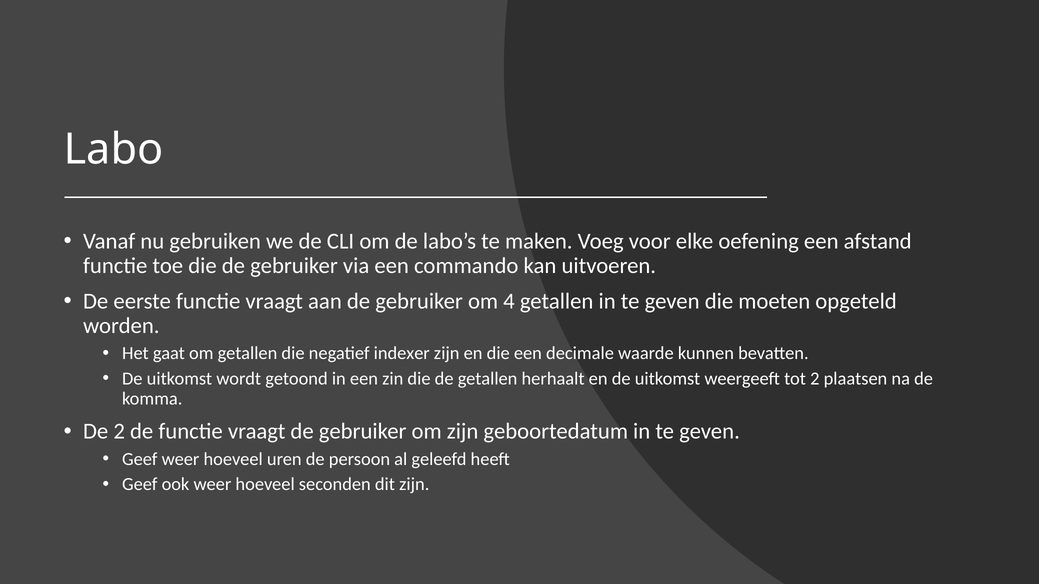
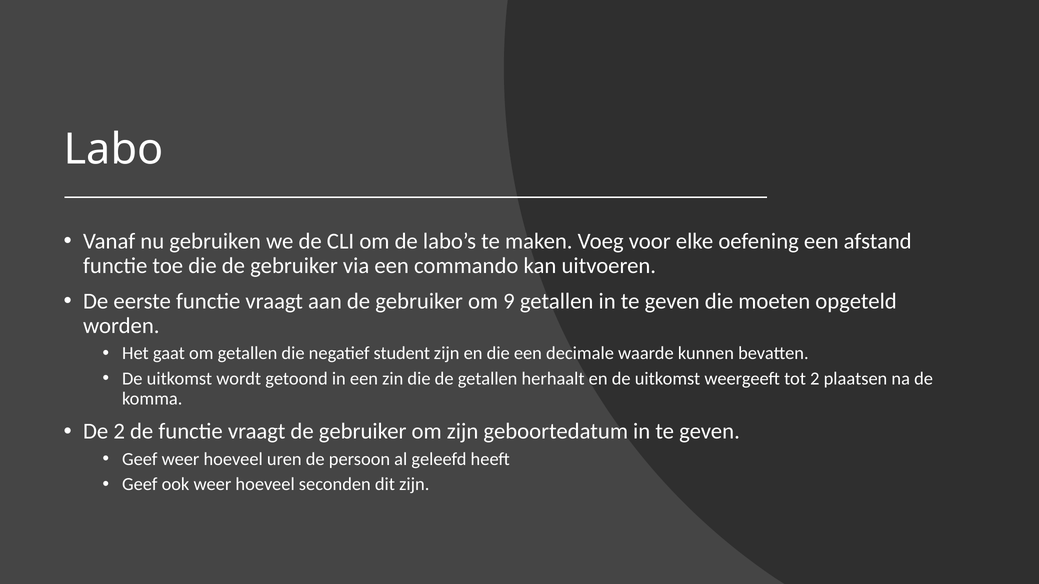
4: 4 -> 9
indexer: indexer -> student
